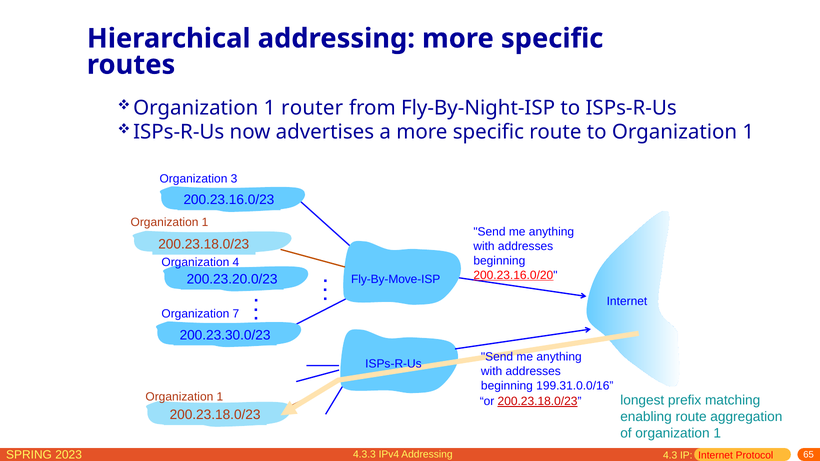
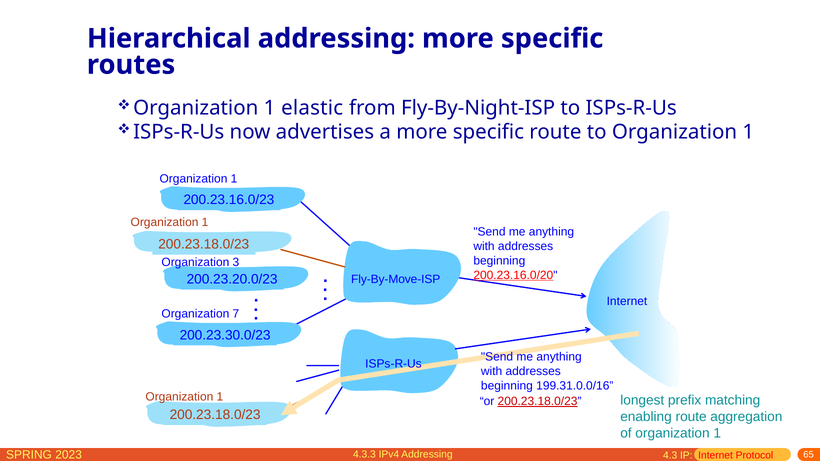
router: router -> elastic
3 at (234, 179): 3 -> 1
4: 4 -> 3
